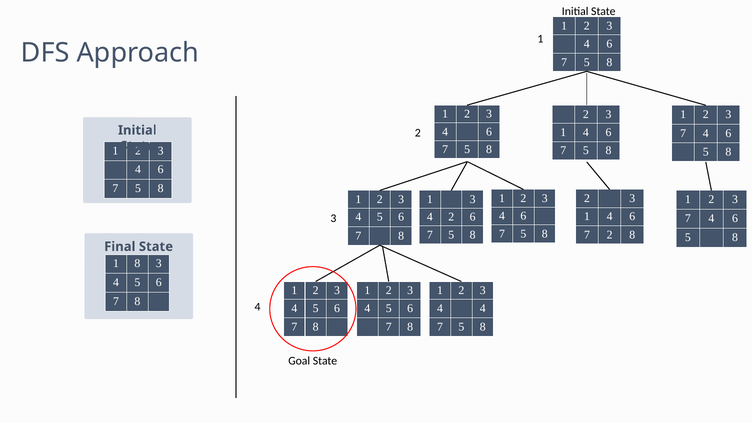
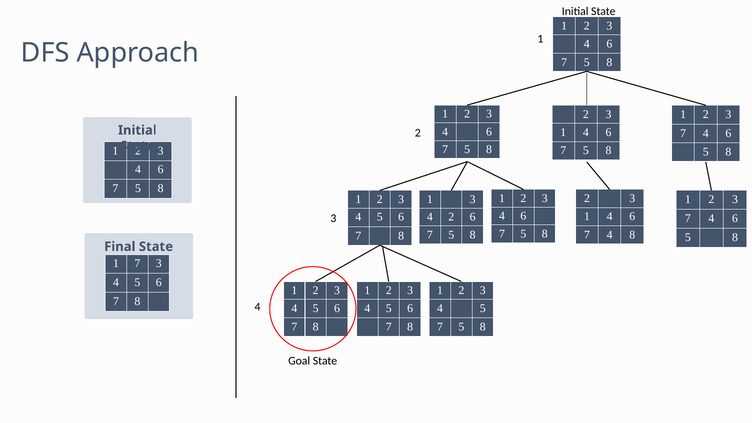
2 at (610, 235): 2 -> 4
1 8: 8 -> 7
4 at (483, 308): 4 -> 5
